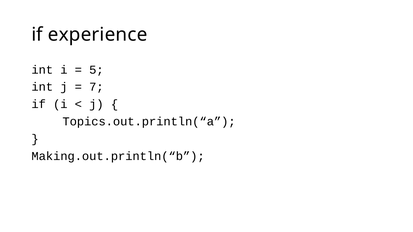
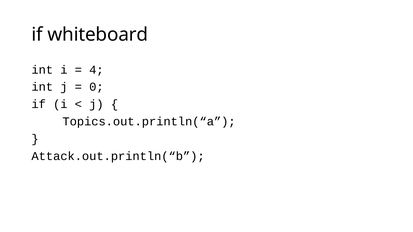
experience: experience -> whiteboard
5: 5 -> 4
7: 7 -> 0
Making.out.println(“b: Making.out.println(“b -> Attack.out.println(“b
